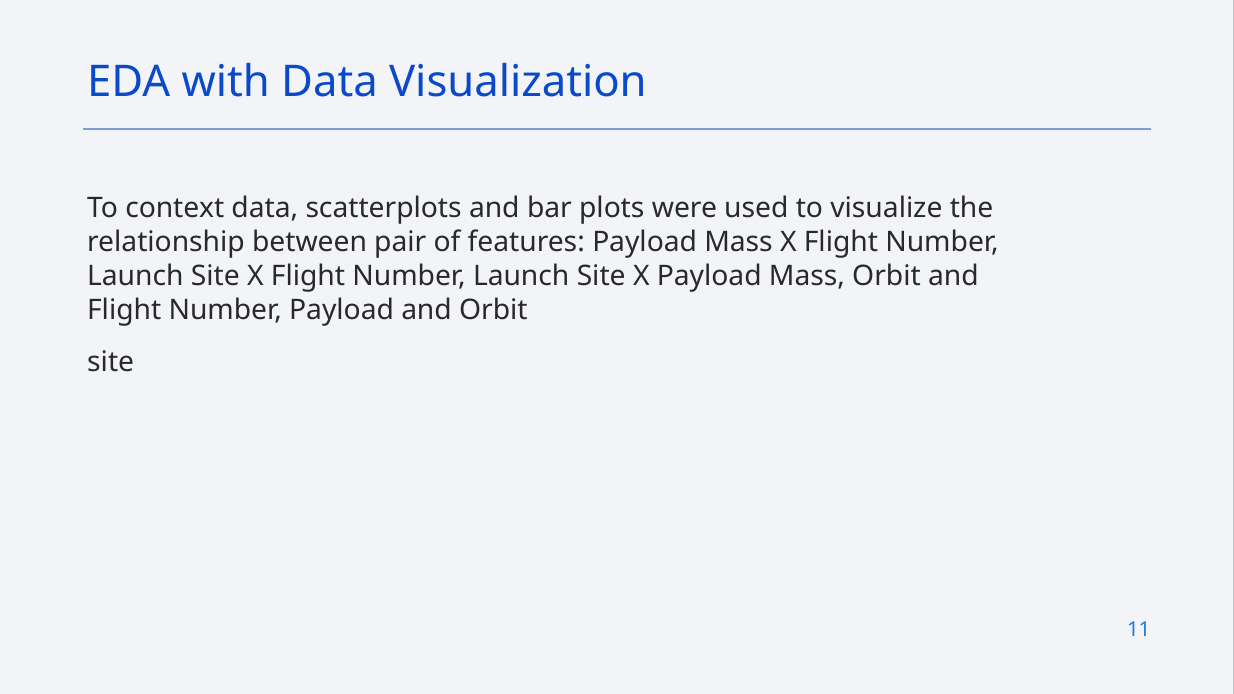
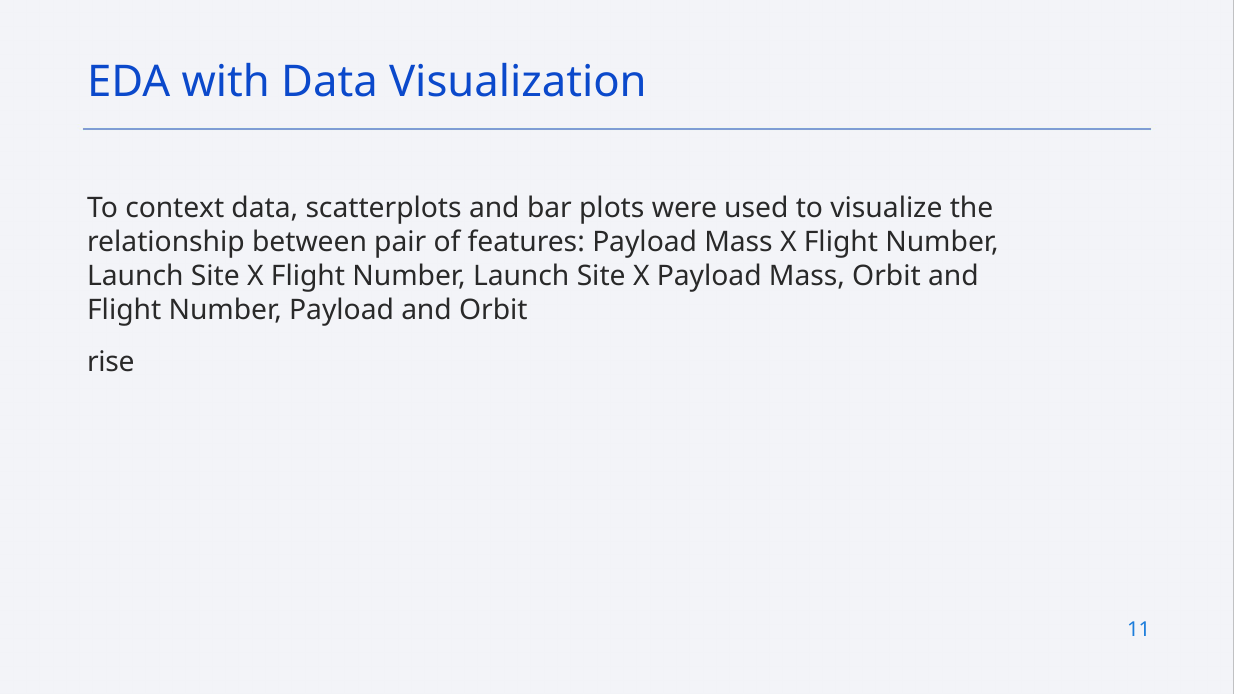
site at (111, 362): site -> rise
